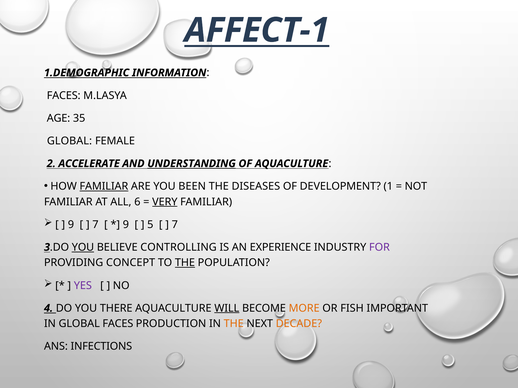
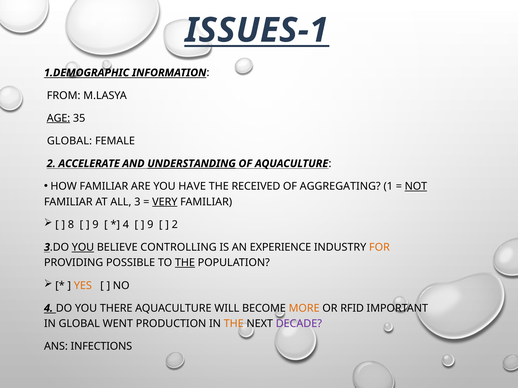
AFFECT-1: AFFECT-1 -> ISSUES-1
FACES at (64, 96): FACES -> FROM
AGE underline: none -> present
FAMILIAR at (104, 187) underline: present -> none
BEEN: BEEN -> HAVE
DISEASES: DISEASES -> RECEIVED
DEVELOPMENT: DEVELOPMENT -> AGGREGATING
NOT underline: none -> present
6: 6 -> 3
9 at (71, 225): 9 -> 8
7 at (95, 225): 7 -> 9
9 at (126, 225): 9 -> 4
5 at (150, 225): 5 -> 9
7 at (175, 225): 7 -> 2
FOR colour: purple -> orange
CONCEPT: CONCEPT -> POSSIBLE
YES colour: purple -> orange
WILL underline: present -> none
FISH: FISH -> RFID
GLOBAL FACES: FACES -> WENT
DECADE colour: orange -> purple
